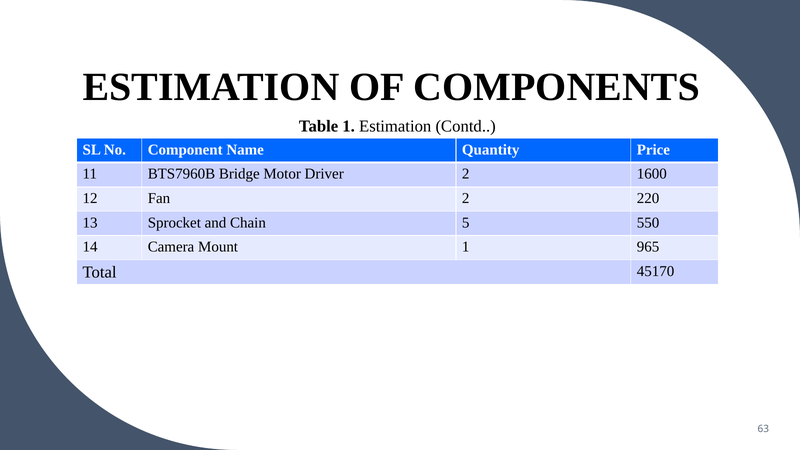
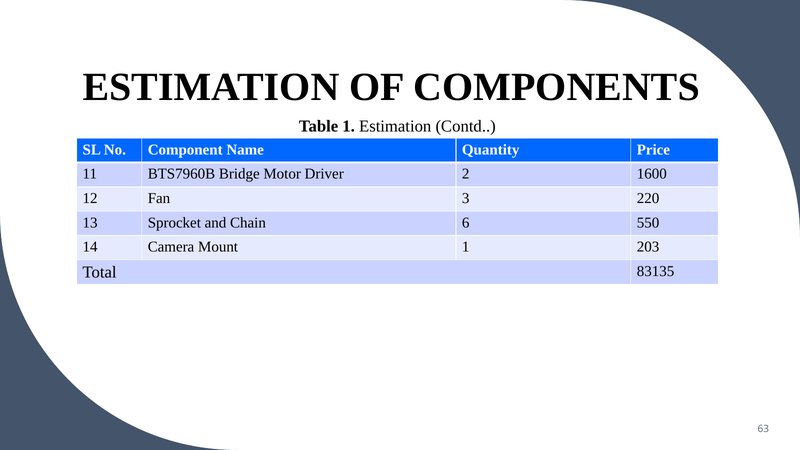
Fan 2: 2 -> 3
5: 5 -> 6
965: 965 -> 203
45170: 45170 -> 83135
